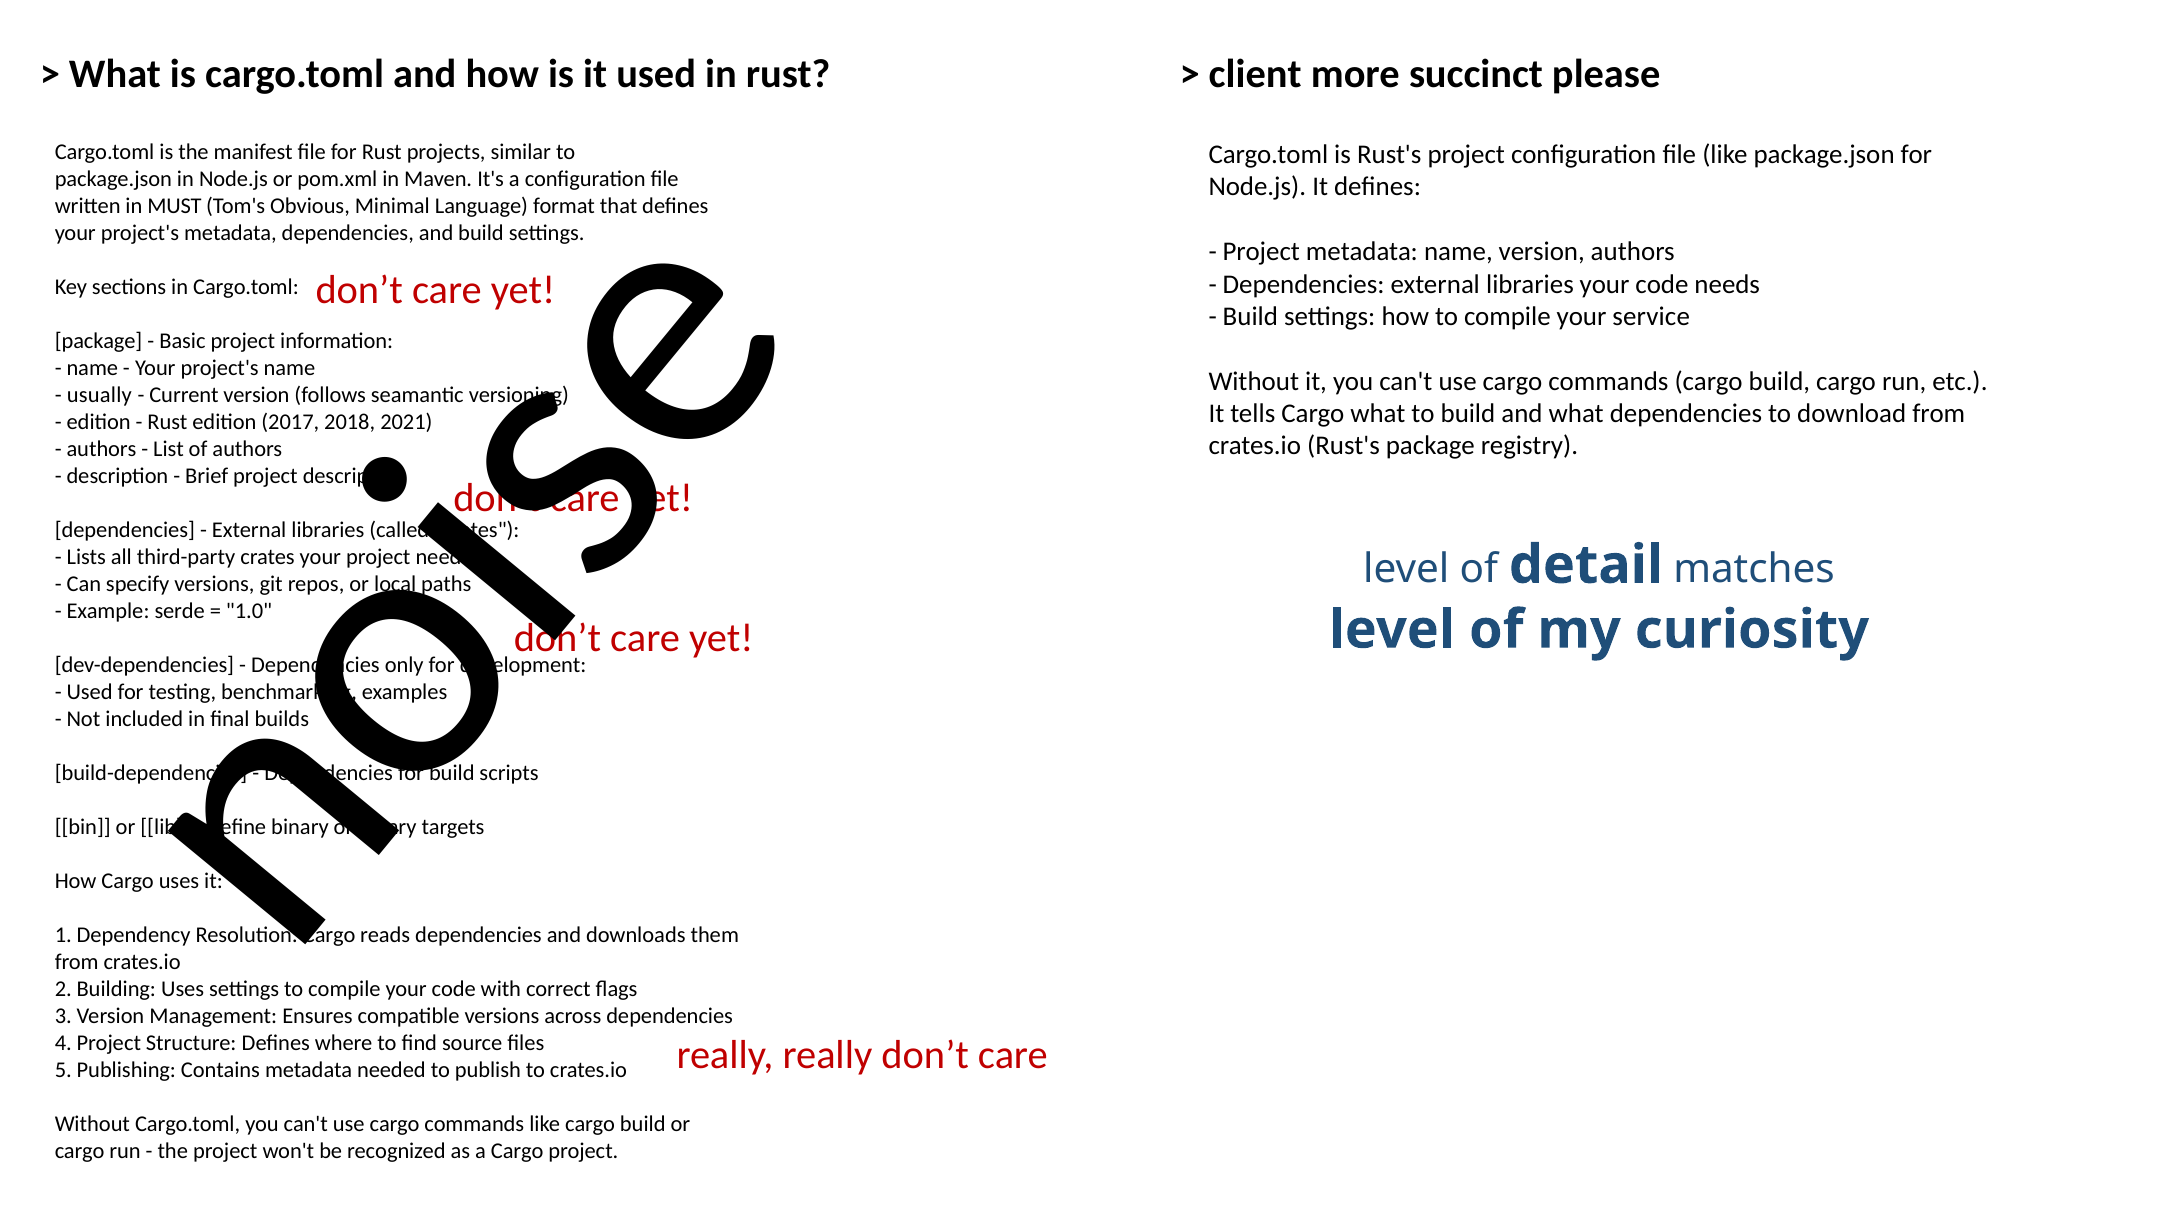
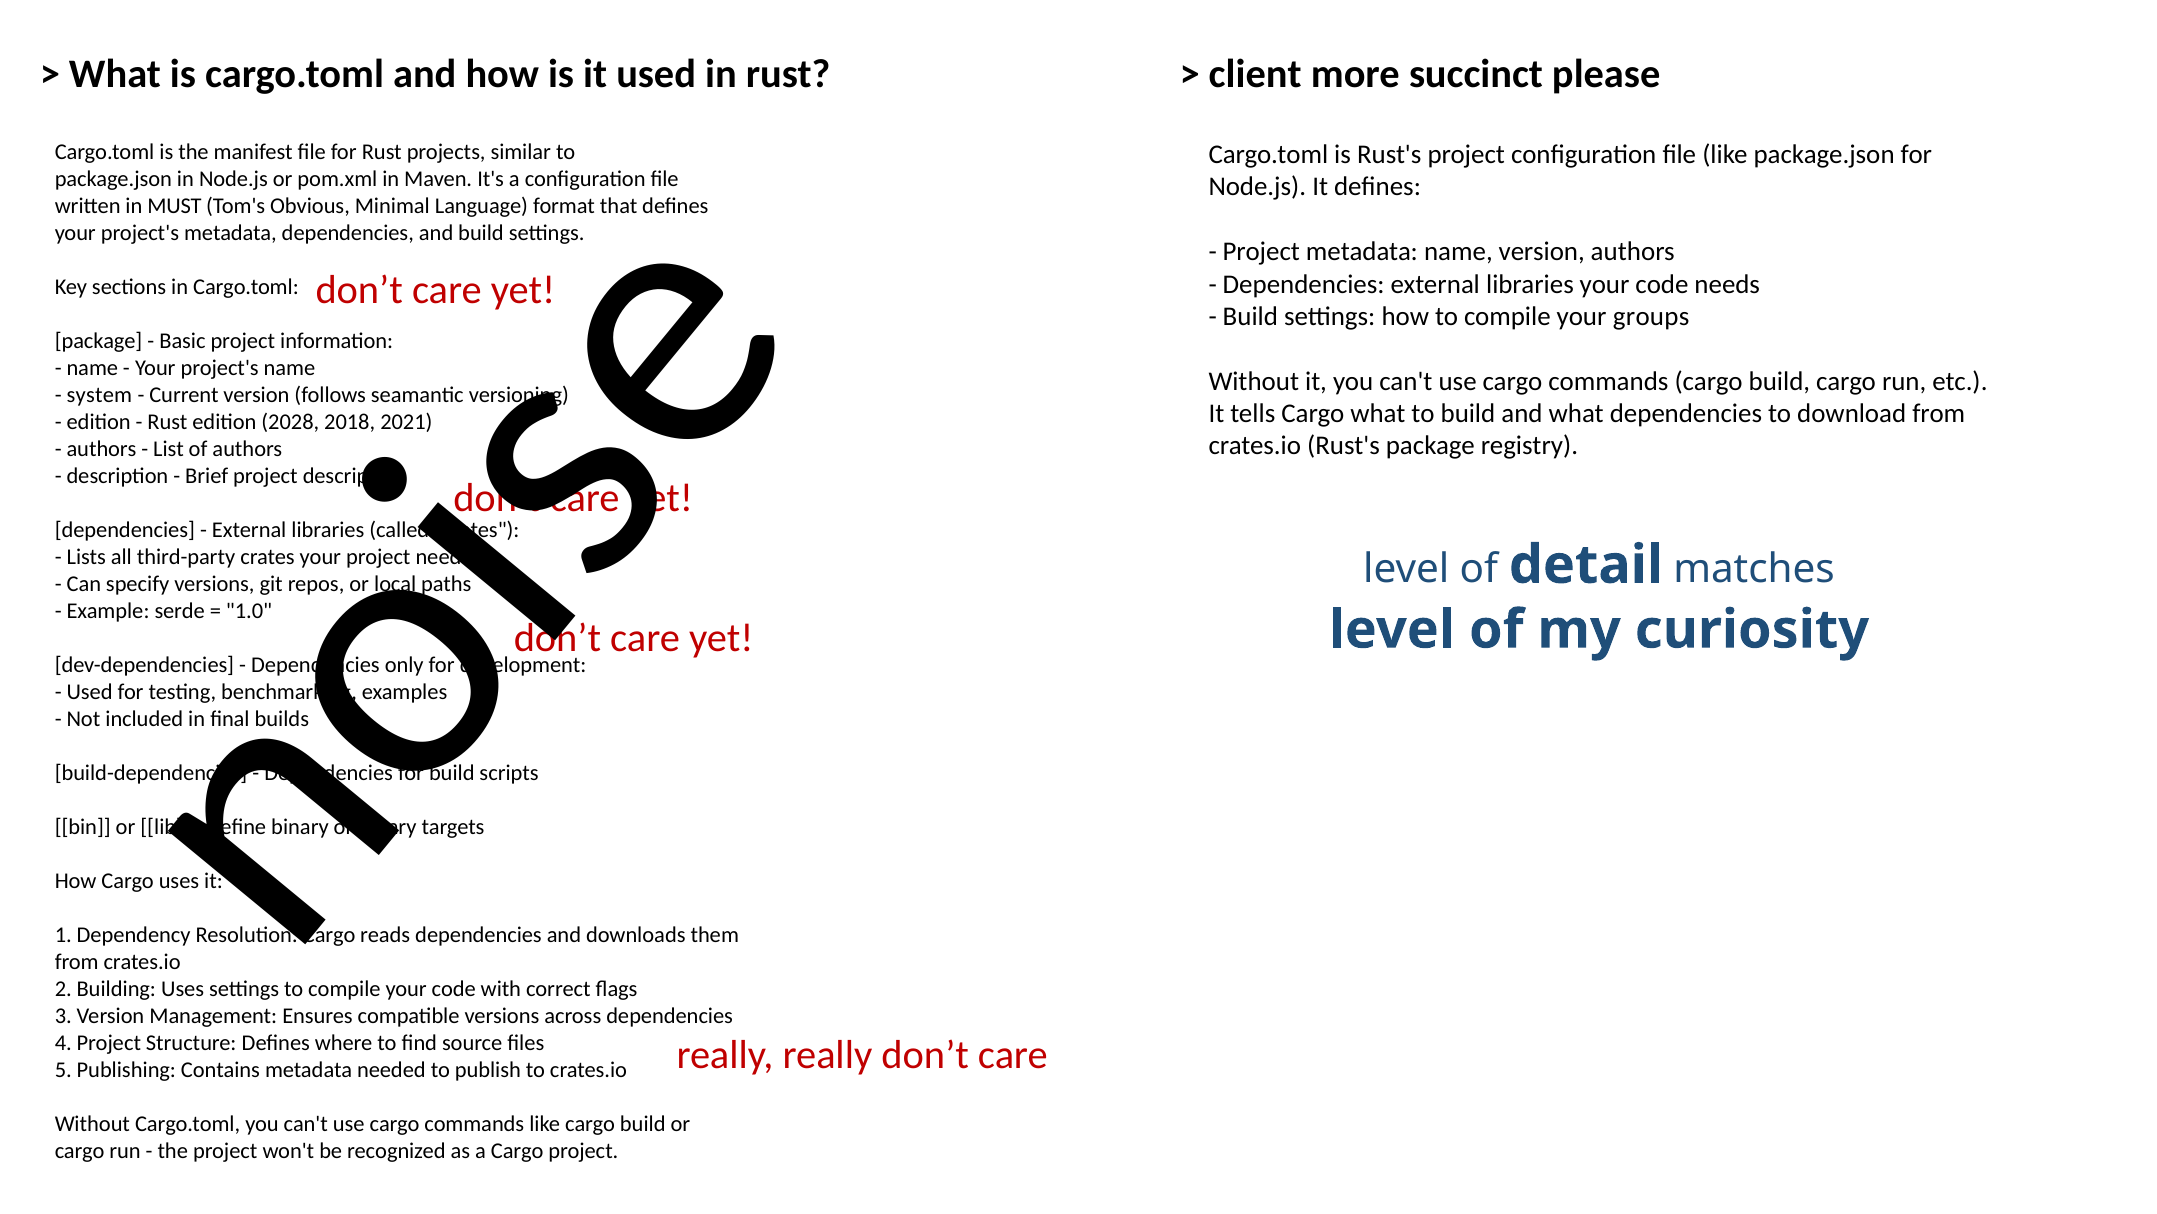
service: service -> groups
usually: usually -> system
2017: 2017 -> 2028
